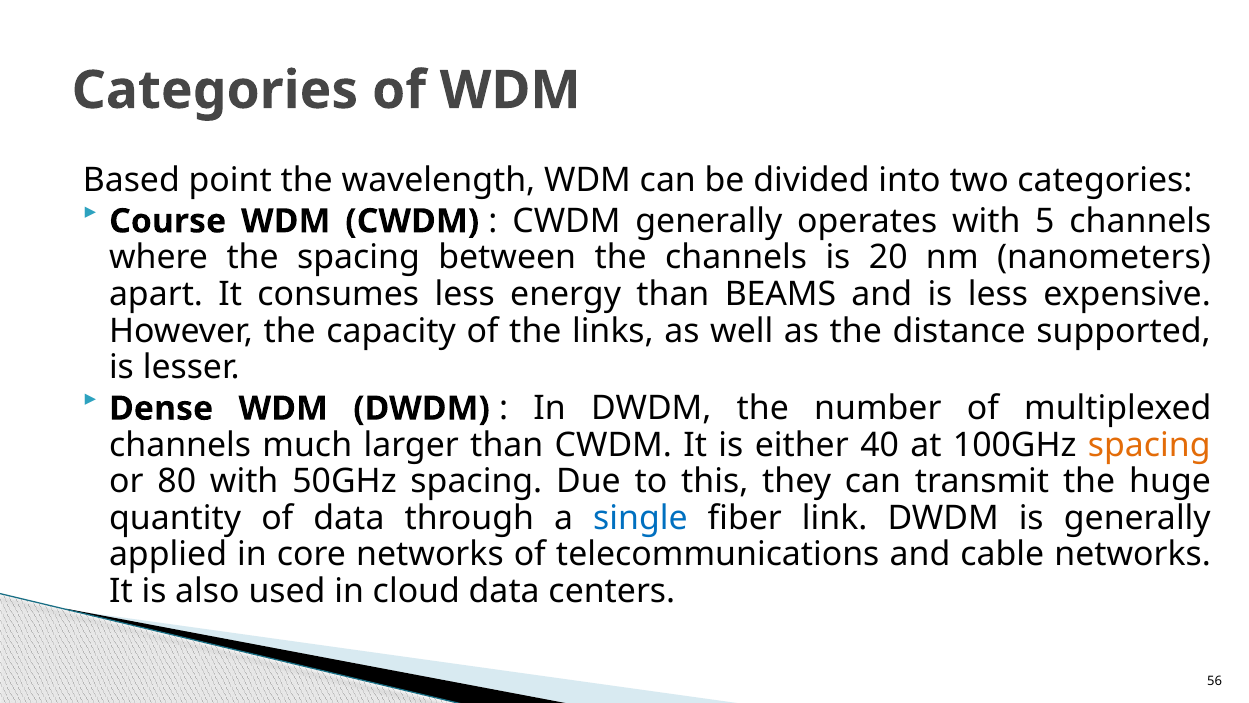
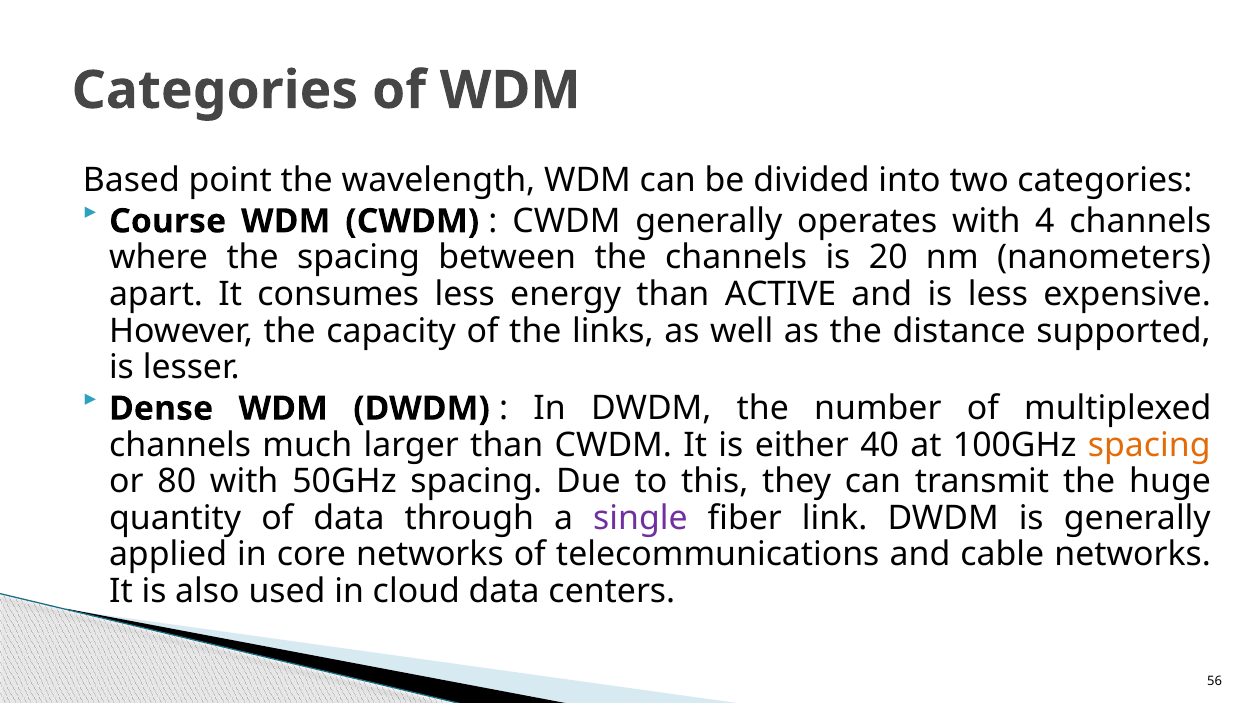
5: 5 -> 4
BEAMS: BEAMS -> ACTIVE
single colour: blue -> purple
